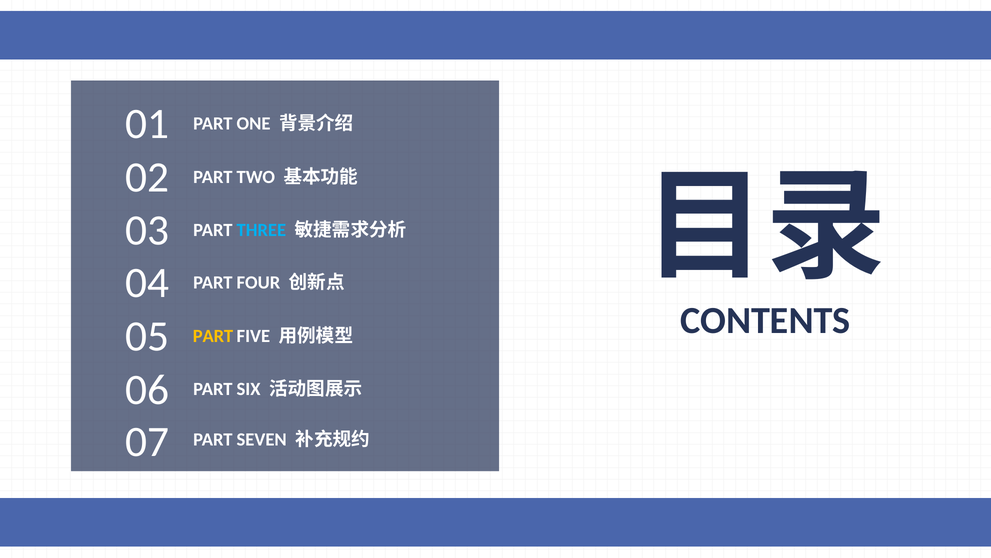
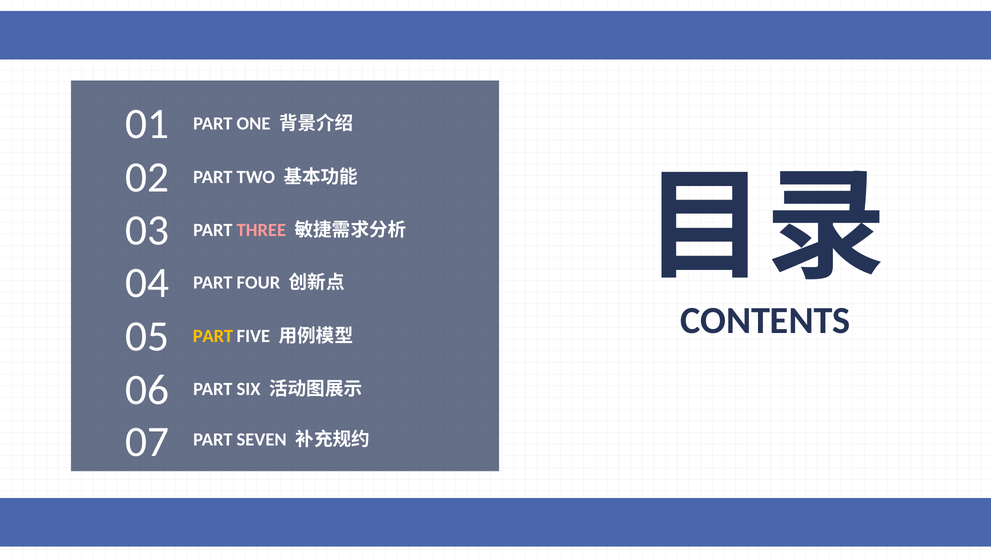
THREE colour: light blue -> pink
